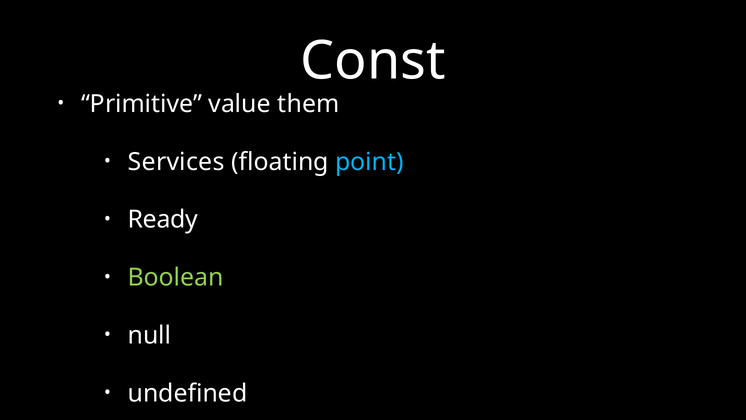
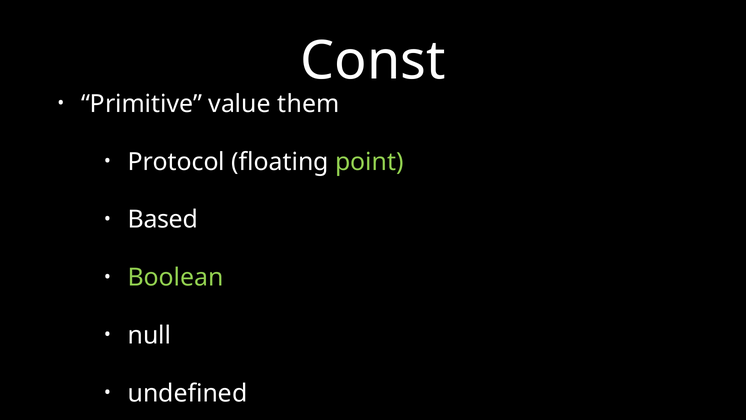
Services: Services -> Protocol
point colour: light blue -> light green
Ready: Ready -> Based
